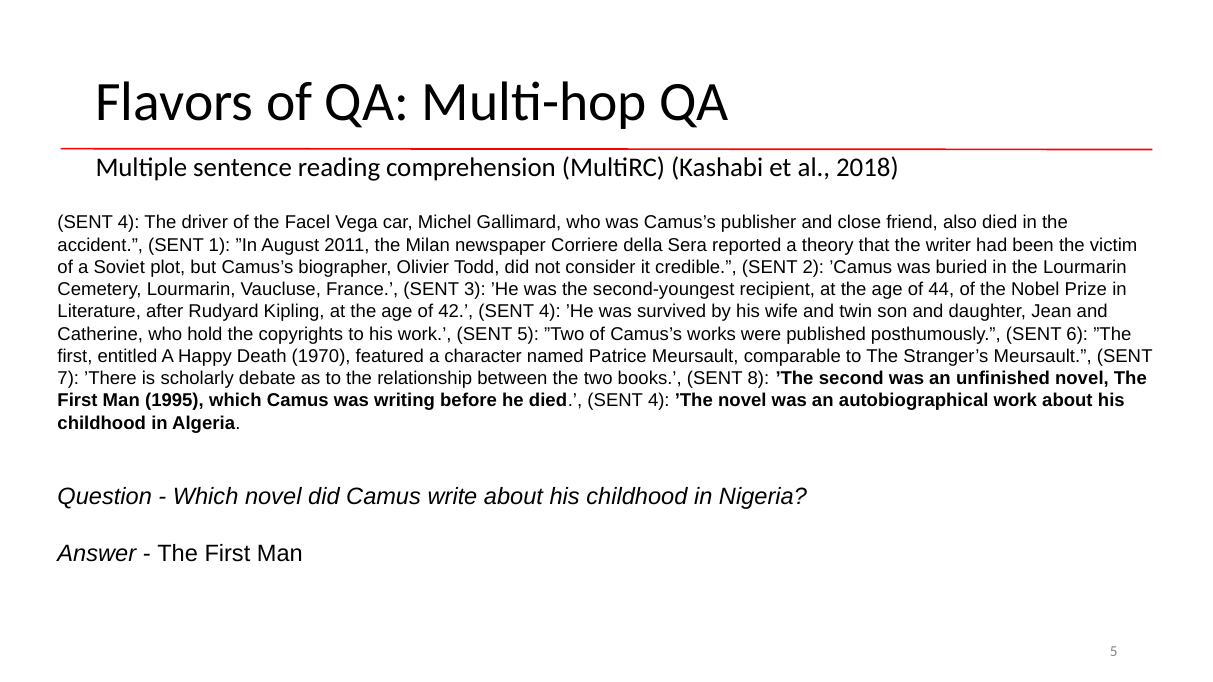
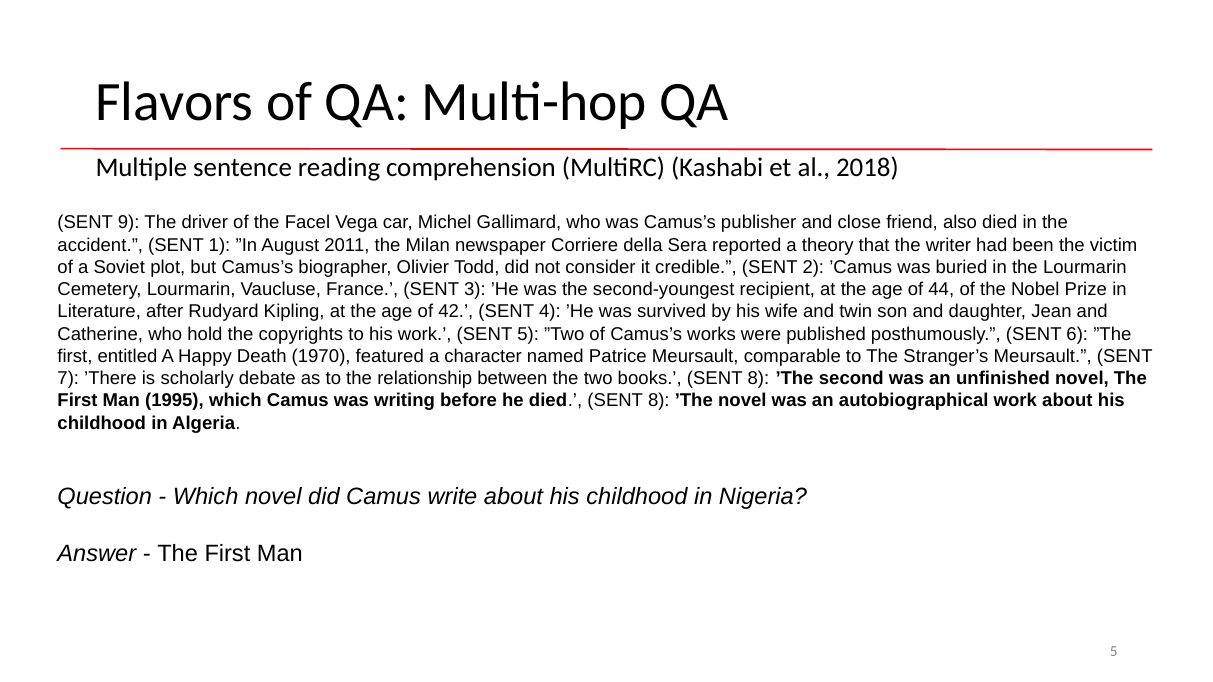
4 at (129, 223): 4 -> 9
died SENT 4: 4 -> 8
